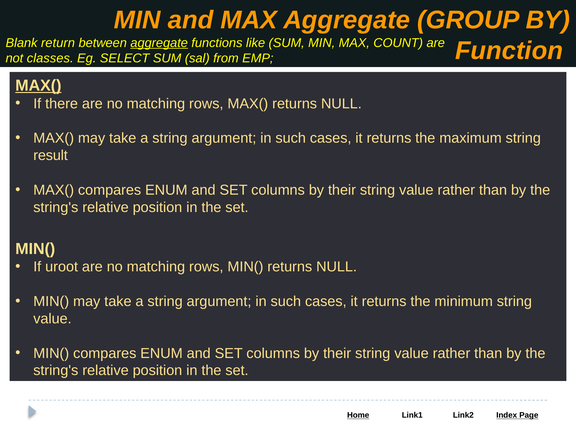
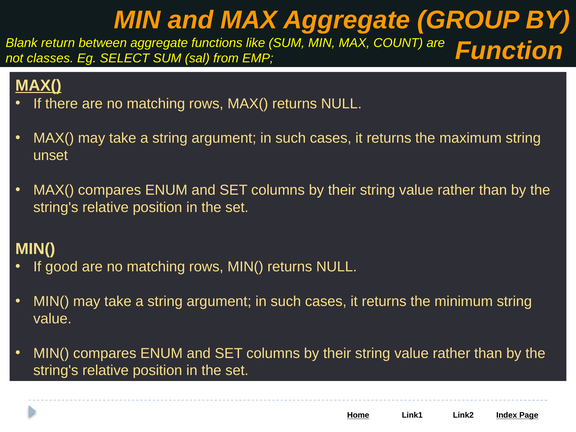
aggregate at (159, 43) underline: present -> none
result: result -> unset
uroot: uroot -> good
